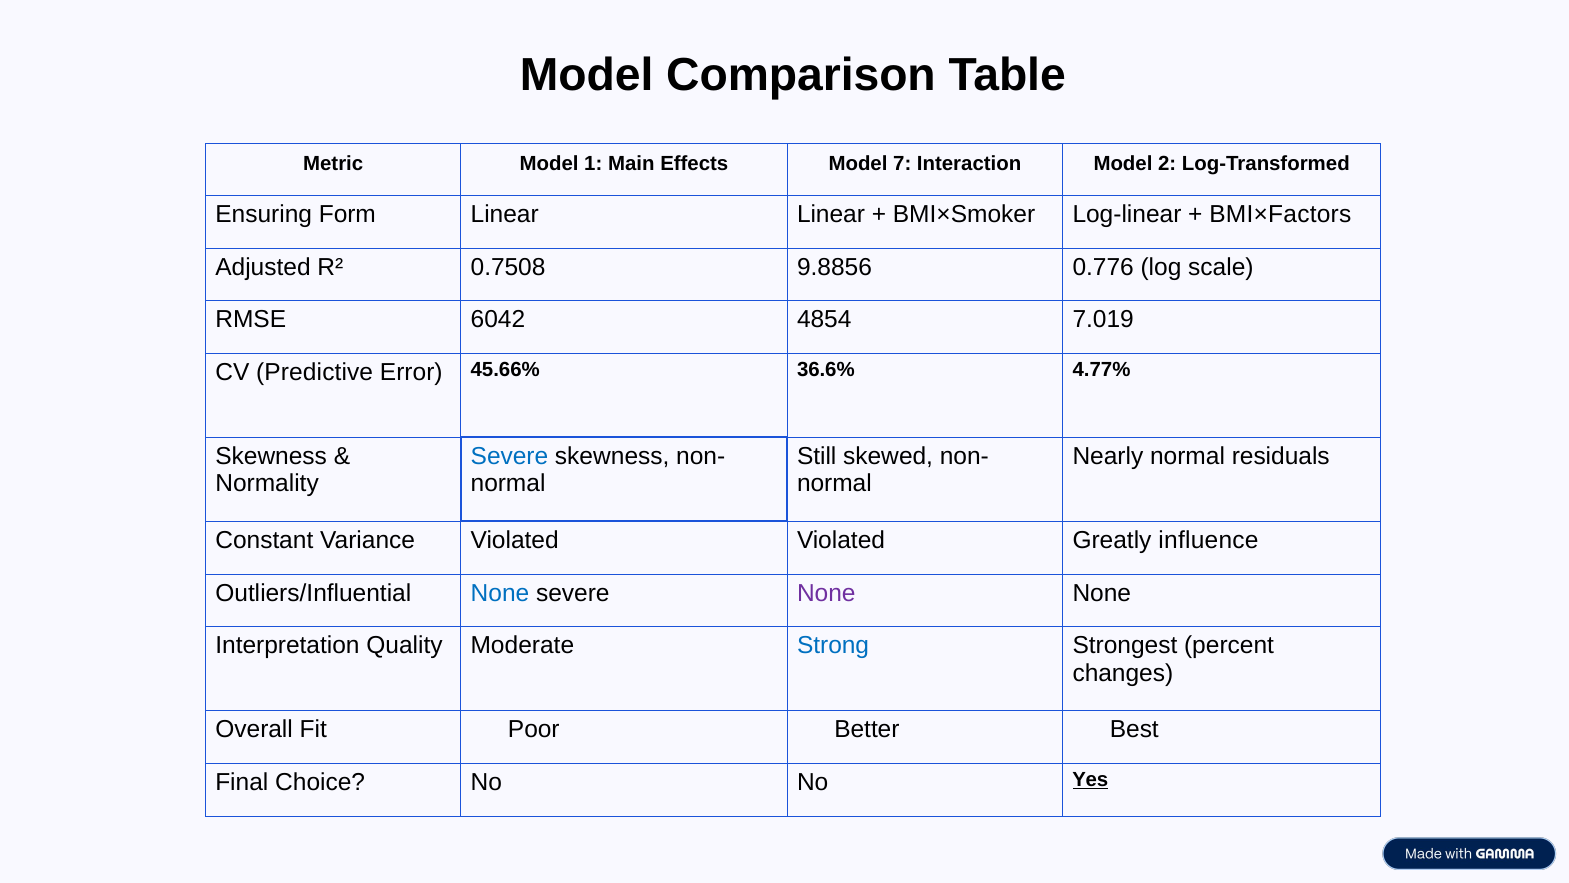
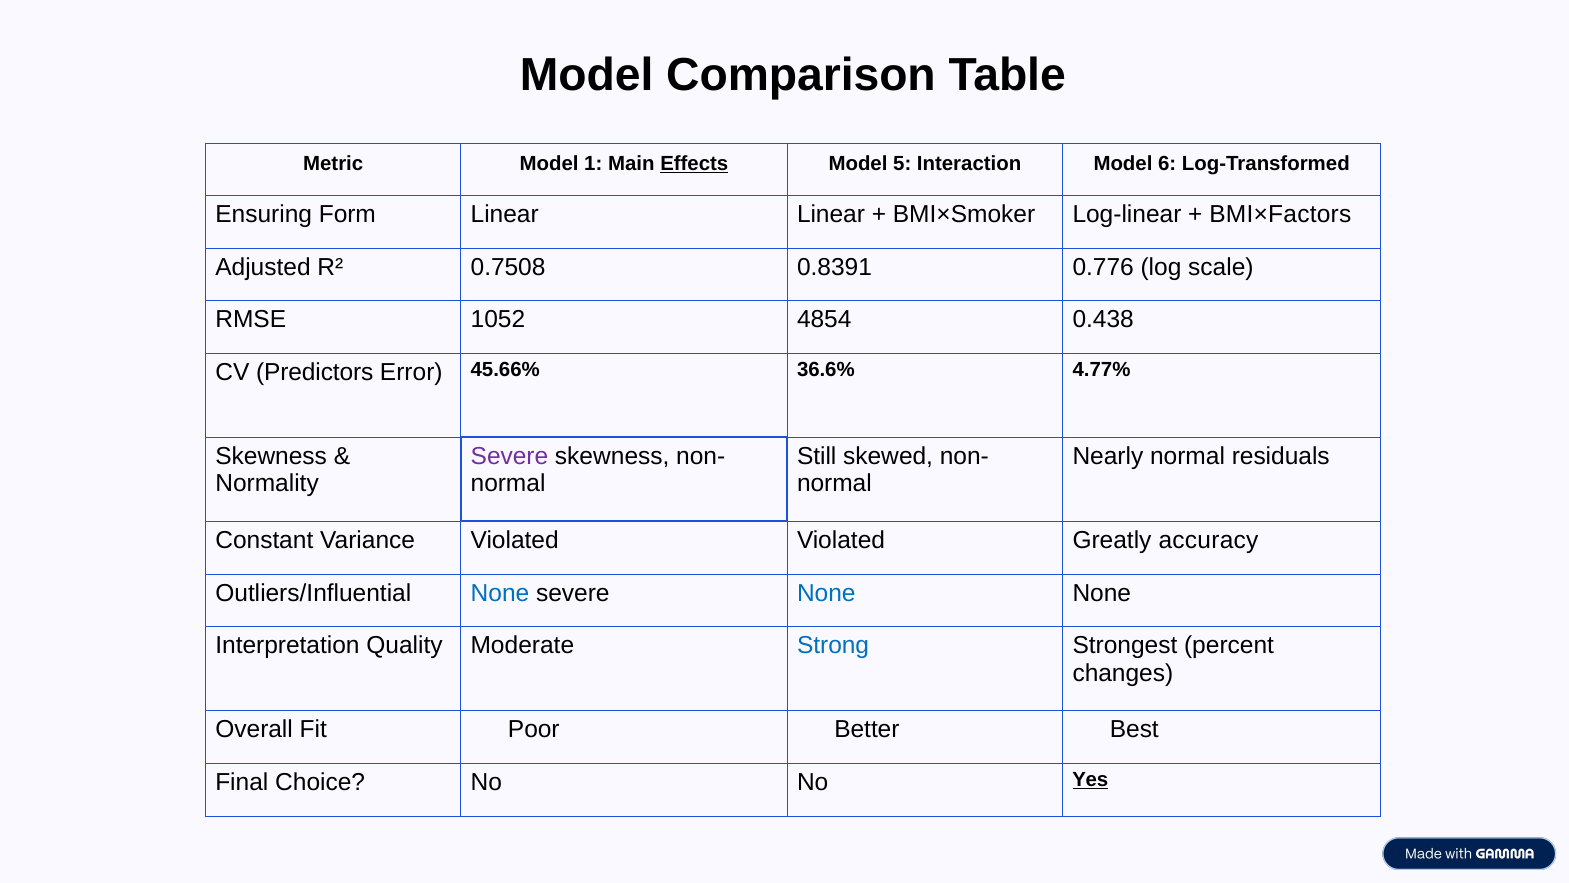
Effects underline: none -> present
7: 7 -> 5
2: 2 -> 6
9.8856: 9.8856 -> 0.8391
6042: 6042 -> 1052
7.019: 7.019 -> 0.438
Predictive: Predictive -> Predictors
Severe at (509, 456) colour: blue -> purple
influence: influence -> accuracy
None at (826, 593) colour: purple -> blue
